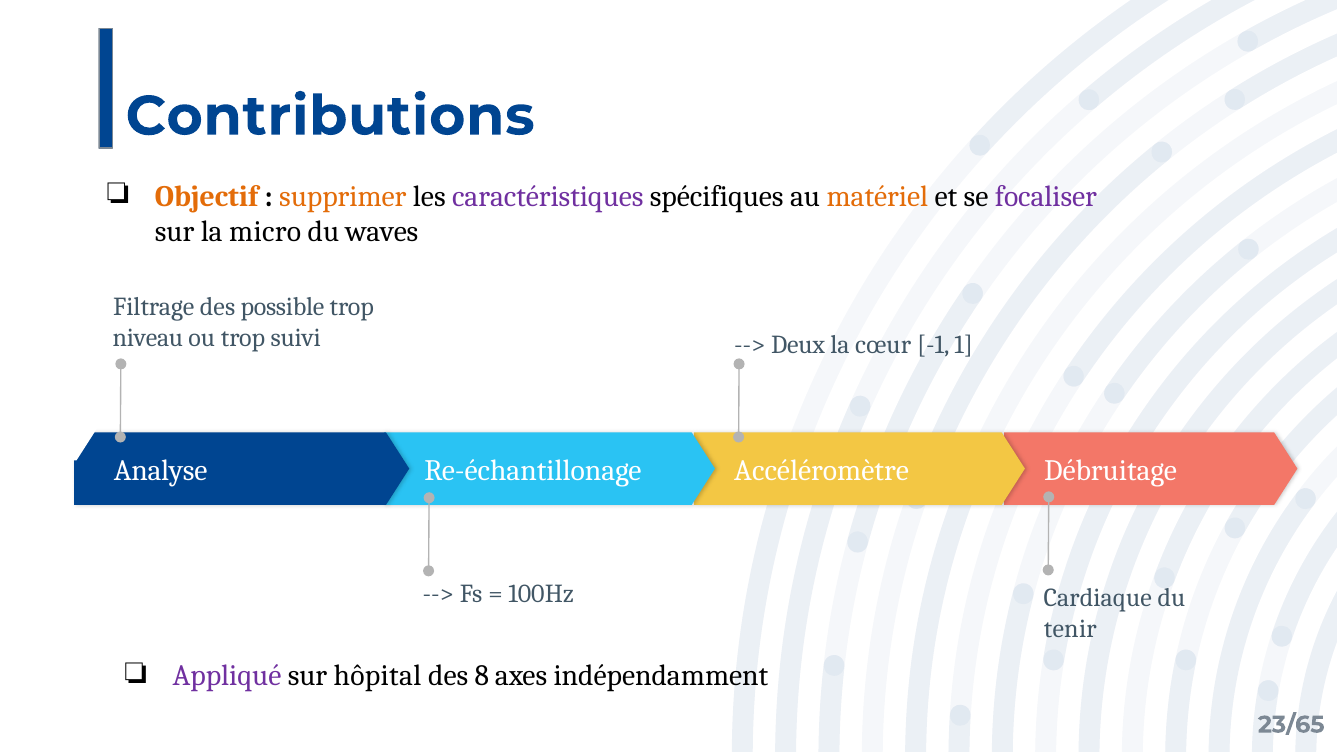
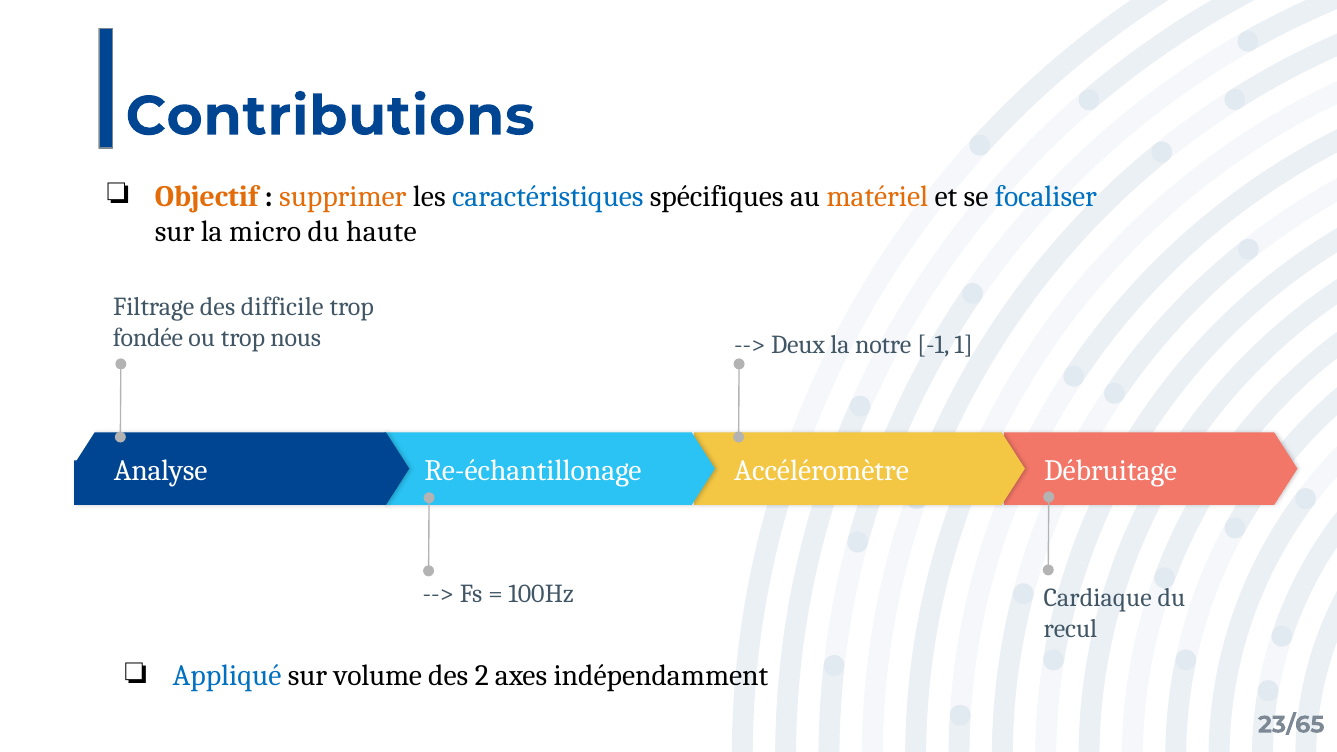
caractéristiques colour: purple -> blue
focaliser colour: purple -> blue
waves: waves -> haute
possible: possible -> difficile
niveau: niveau -> fondée
suivi: suivi -> nous
cœur: cœur -> notre
tenir: tenir -> recul
Appliqué colour: purple -> blue
hôpital: hôpital -> volume
8: 8 -> 2
